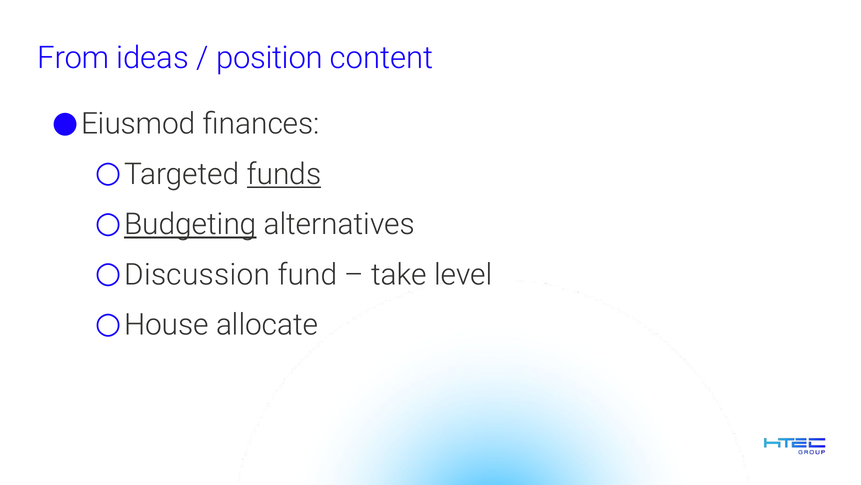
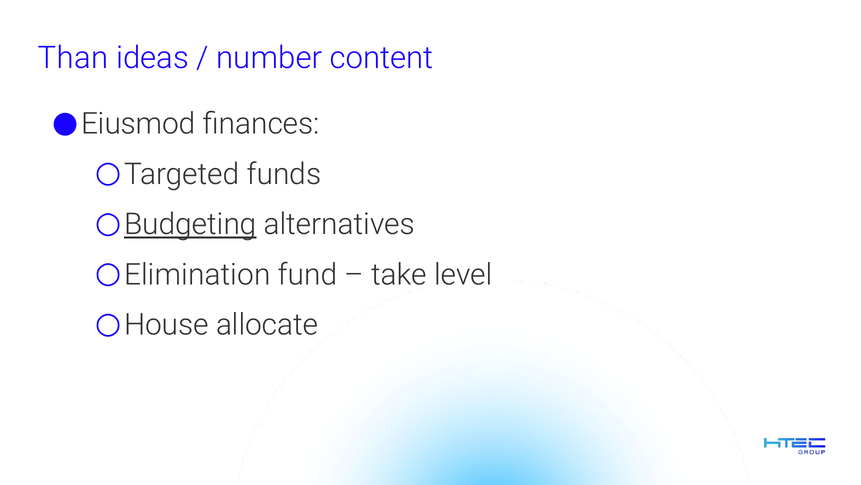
From: From -> Than
position: position -> number
funds underline: present -> none
Discussion: Discussion -> Elimination
